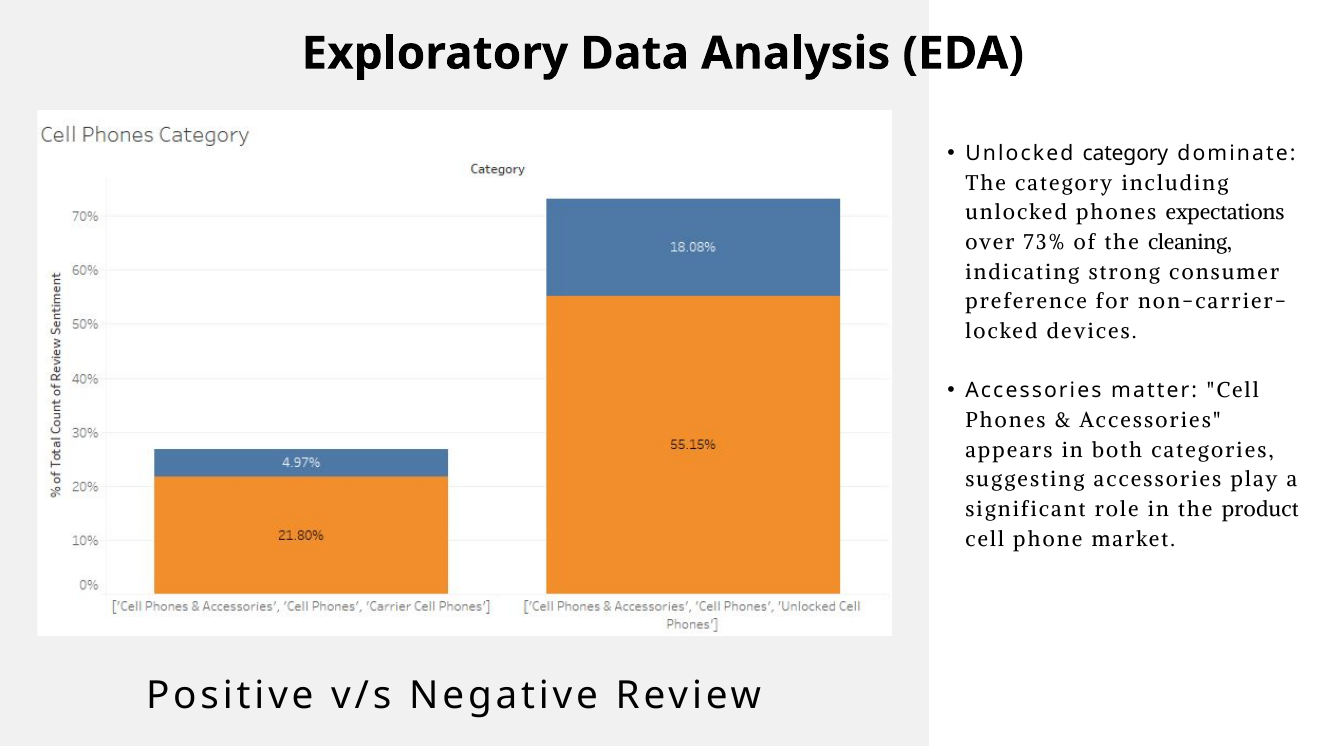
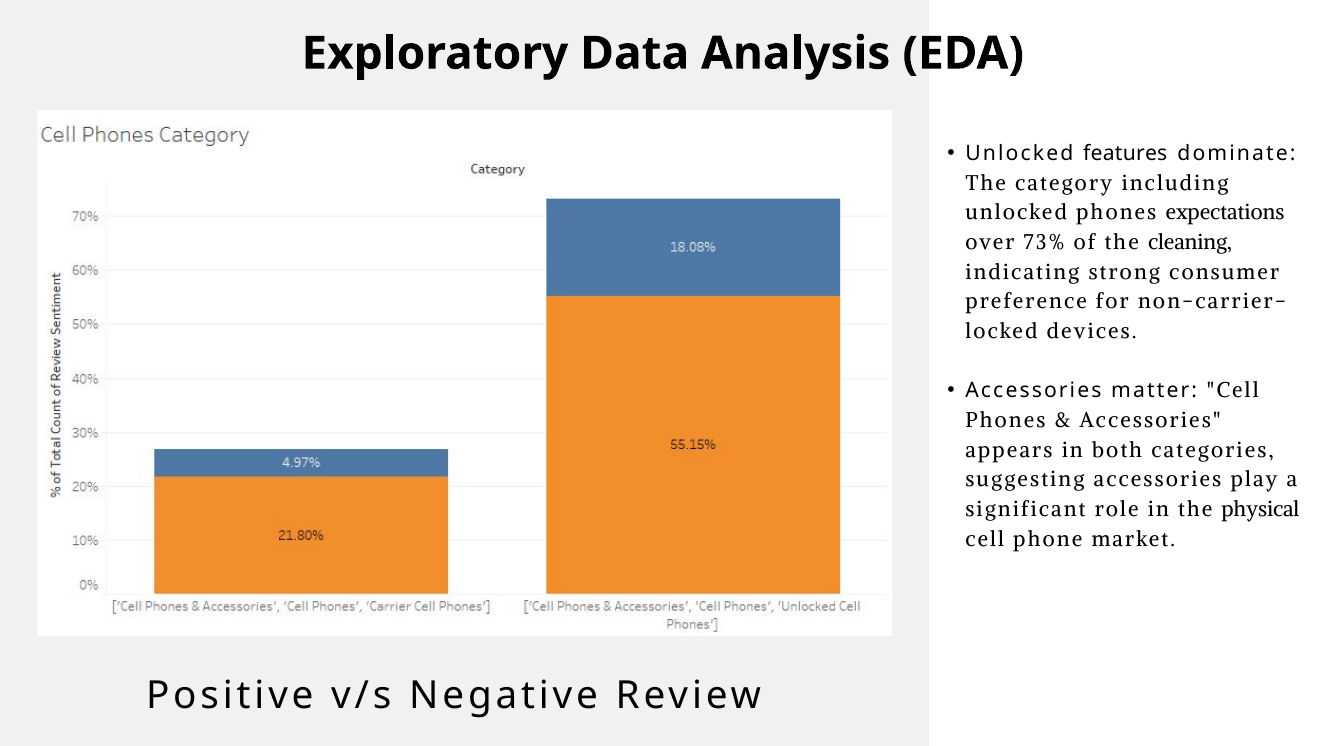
Unlocked category: category -> features
product: product -> physical
